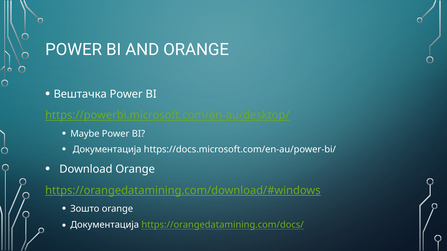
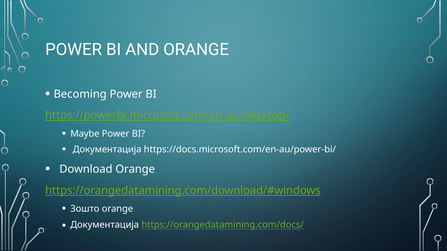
Вештачка: Вештачка -> Becoming
